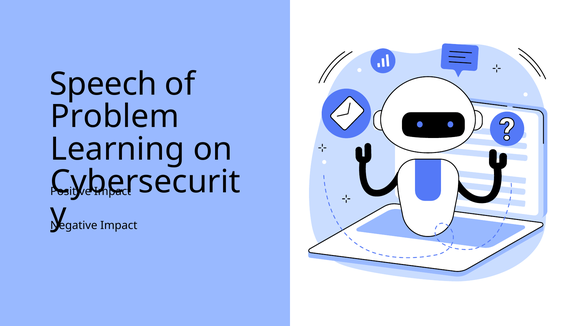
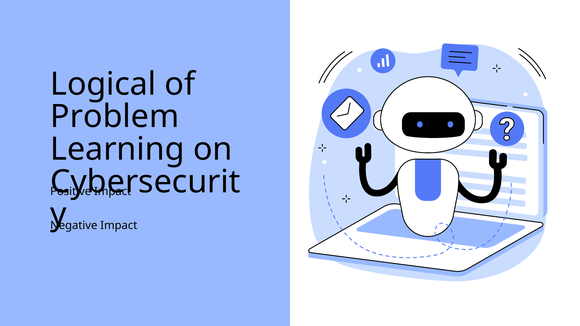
Speech: Speech -> Logical
